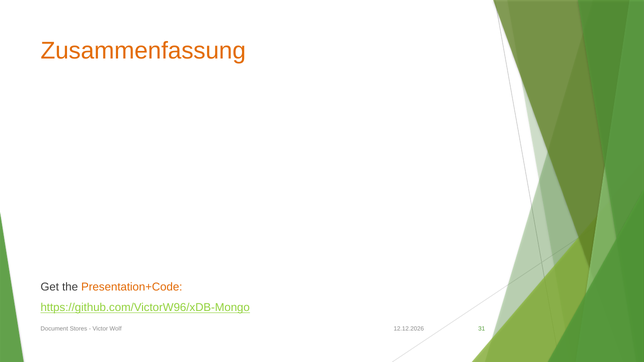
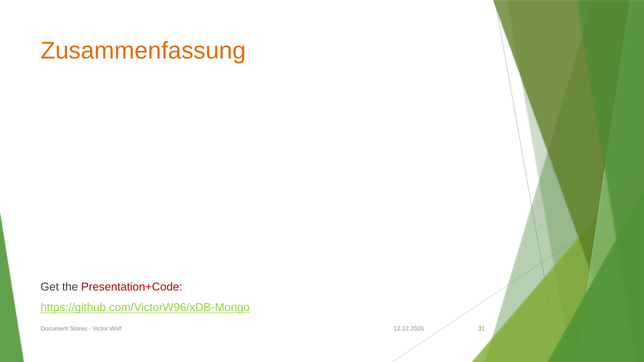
Presentation+Code colour: orange -> red
